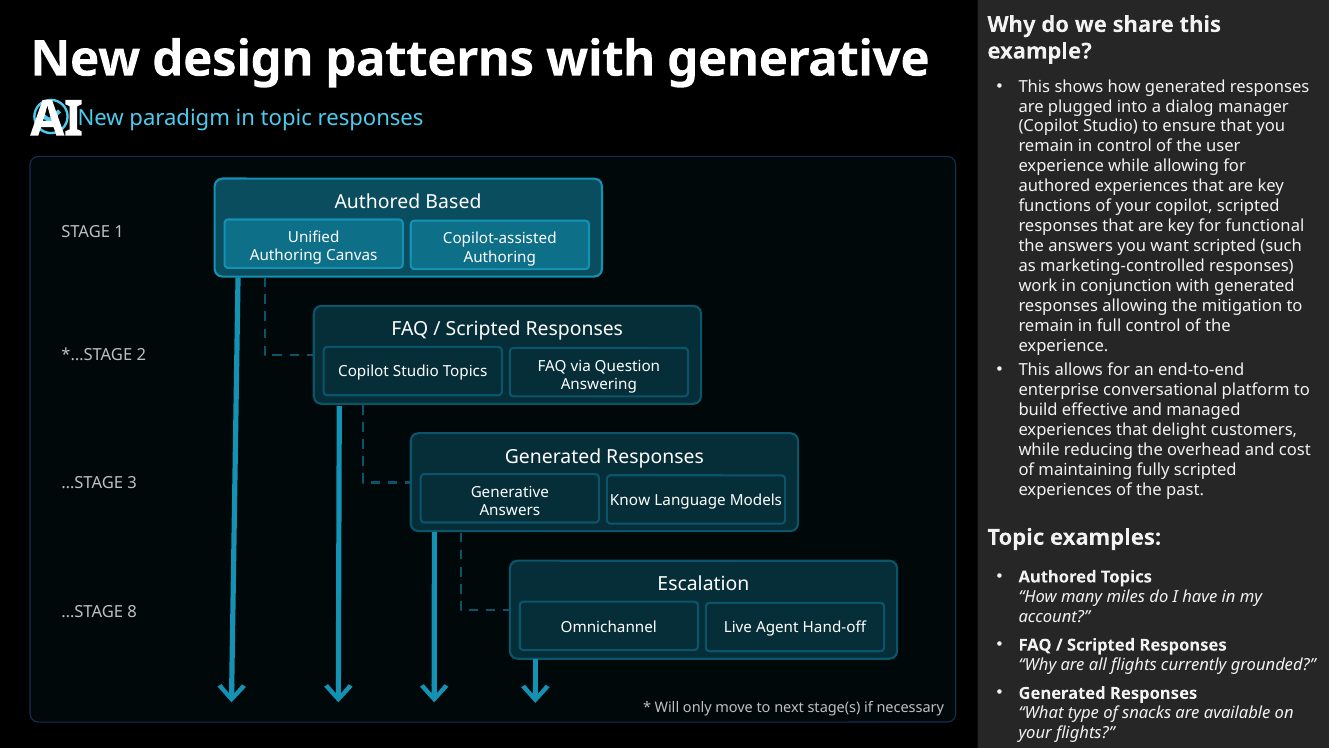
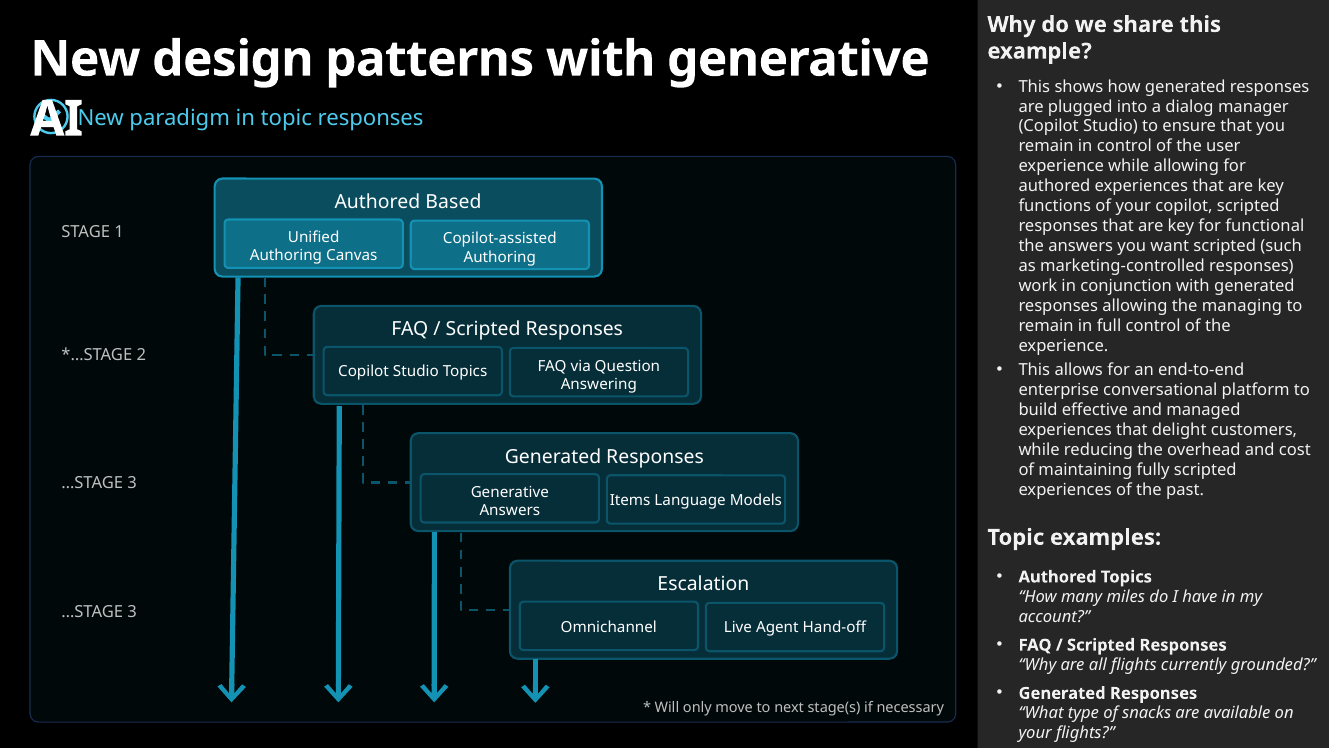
mitigation: mitigation -> managing
Know: Know -> Items
8 at (132, 612): 8 -> 3
